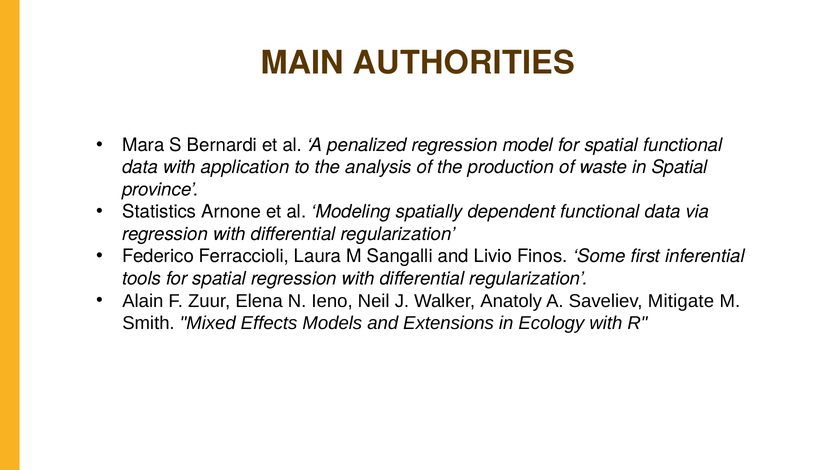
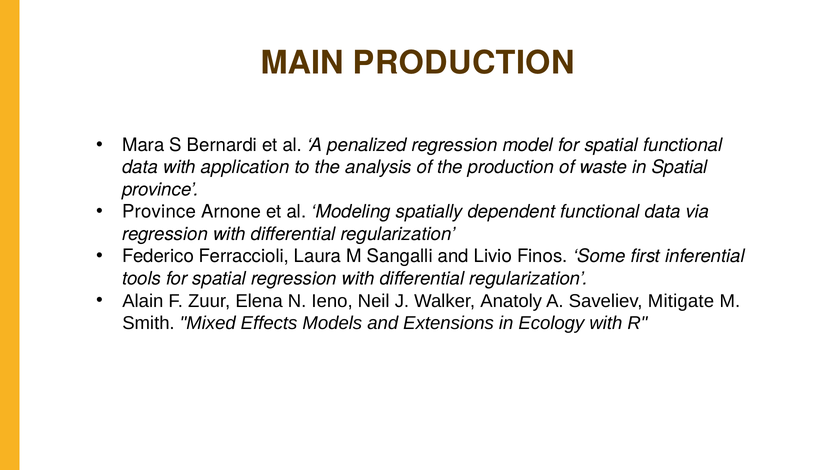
MAIN AUTHORITIES: AUTHORITIES -> PRODUCTION
Statistics at (159, 212): Statistics -> Province
